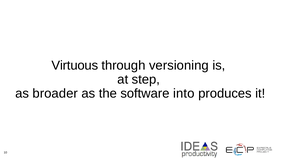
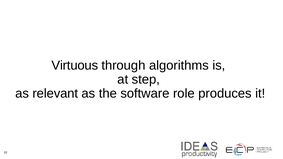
versioning: versioning -> algorithms
broader: broader -> relevant
into: into -> role
